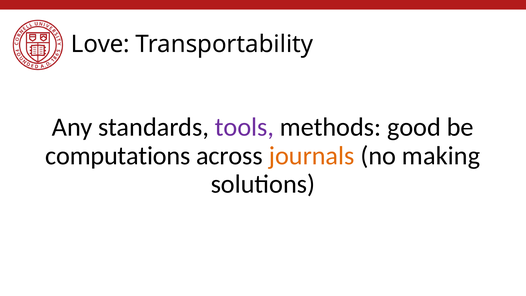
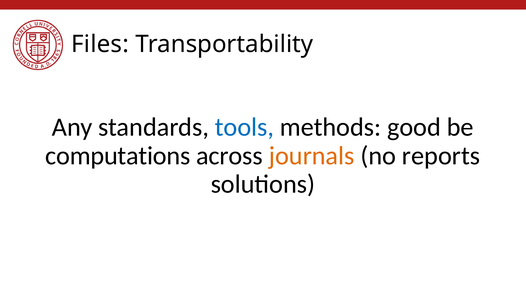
Love: Love -> Files
tools colour: purple -> blue
making: making -> reports
